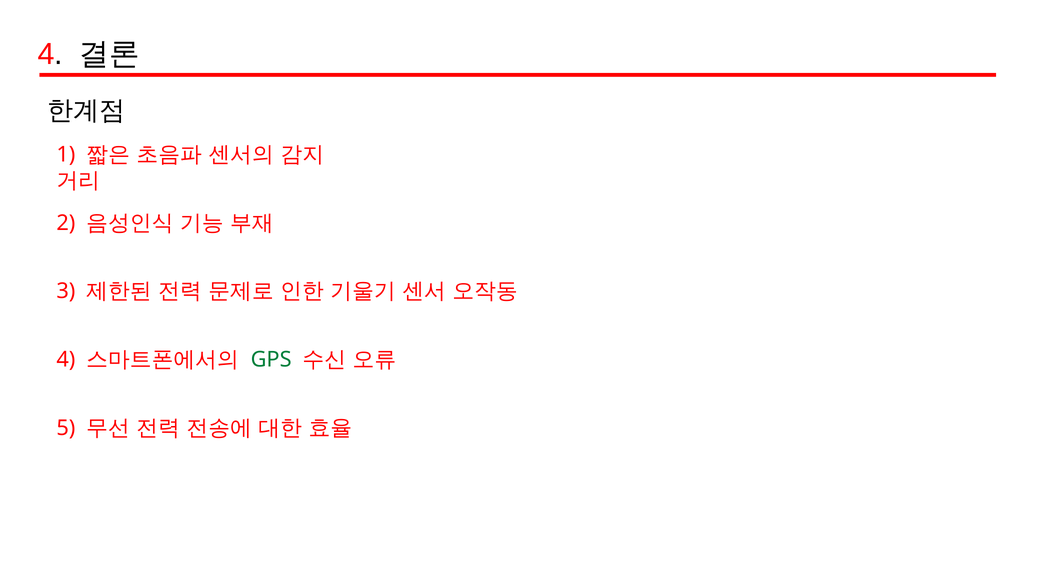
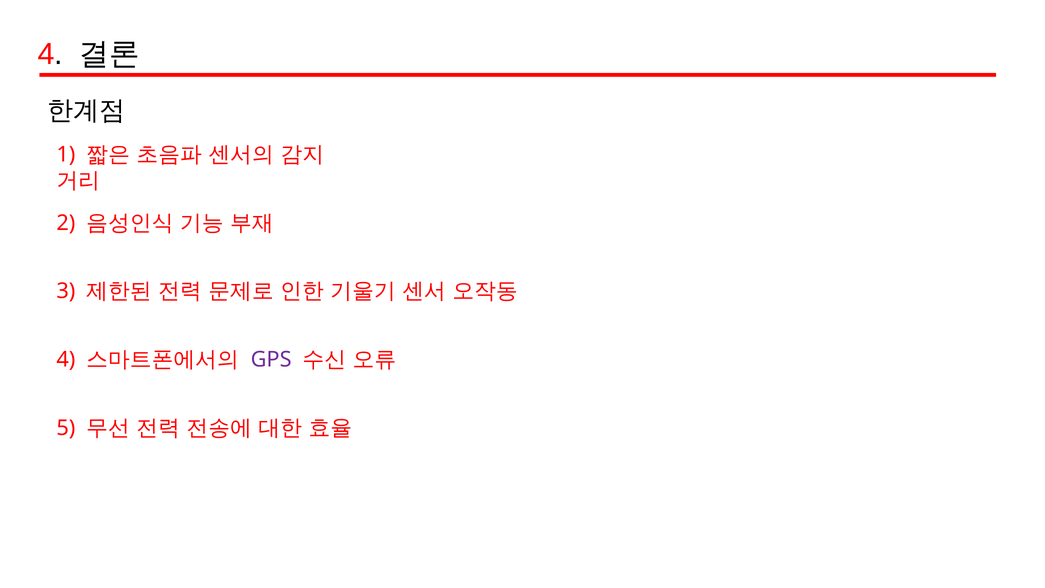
GPS colour: green -> purple
